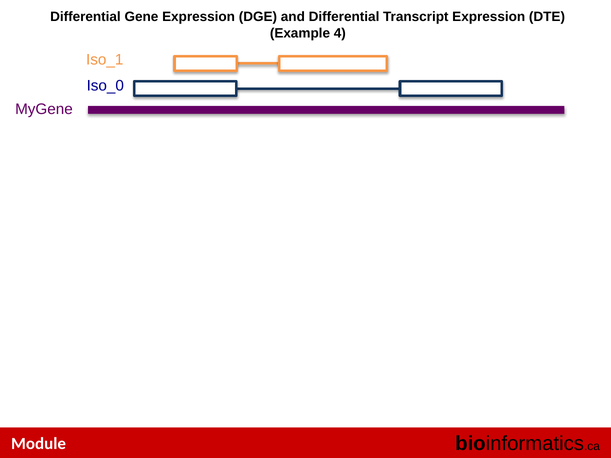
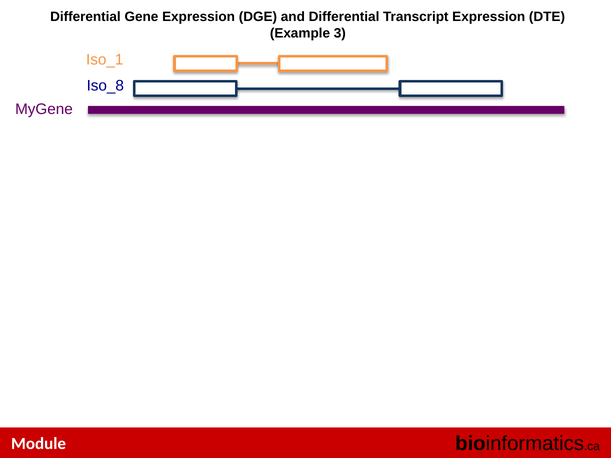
4: 4 -> 3
Iso_0: Iso_0 -> Iso_8
